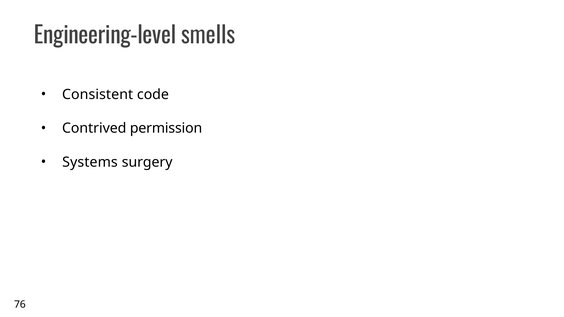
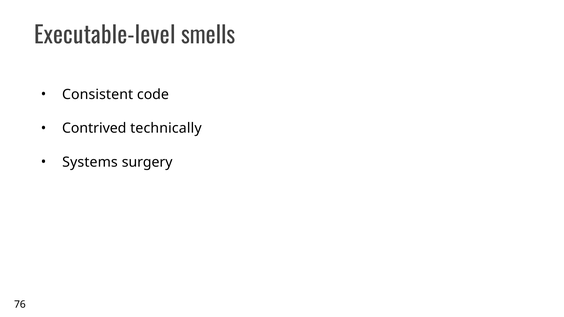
Engineering-level: Engineering-level -> Executable-level
permission: permission -> technically
